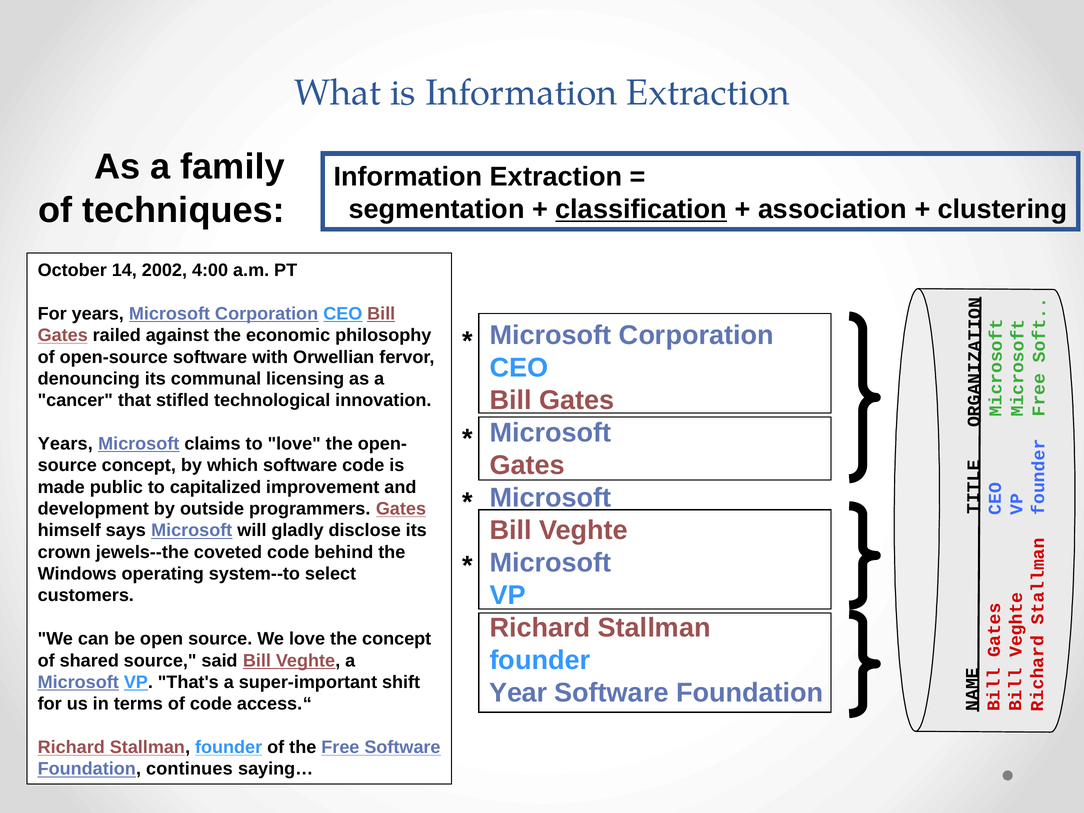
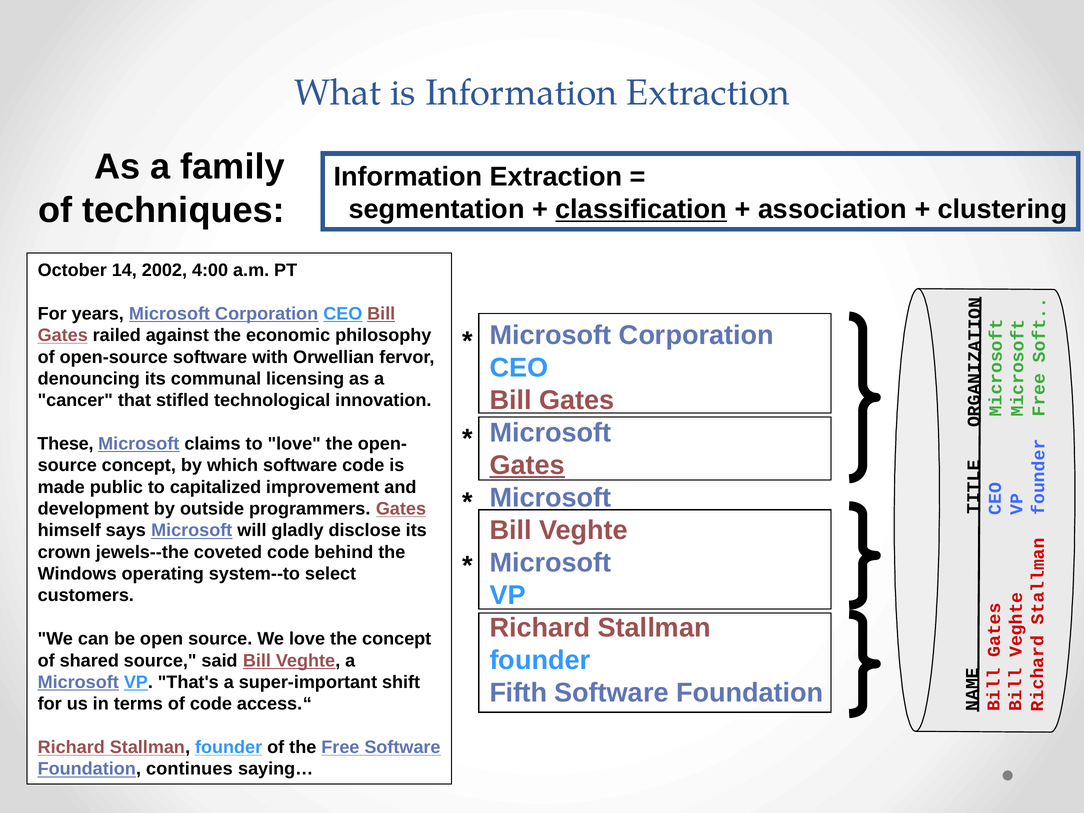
Years at (65, 444): Years -> These
Gates at (527, 465) underline: none -> present
Year: Year -> Fifth
